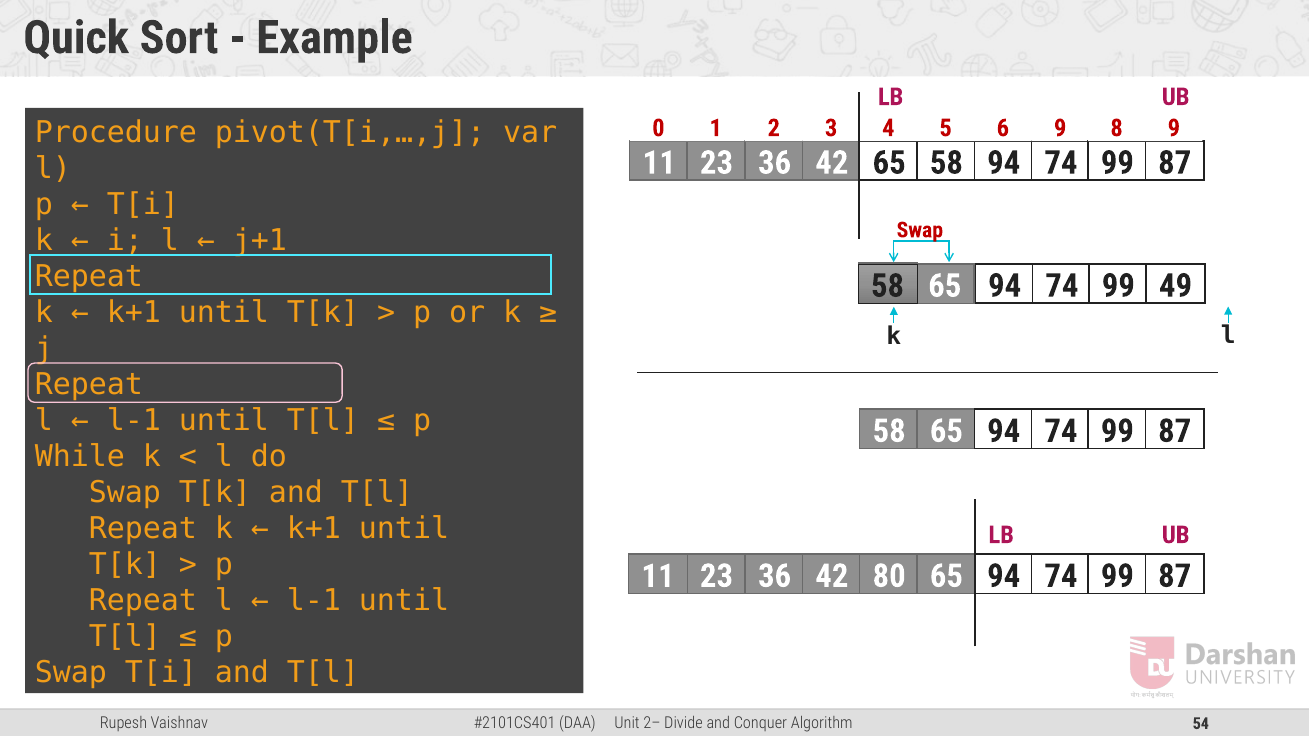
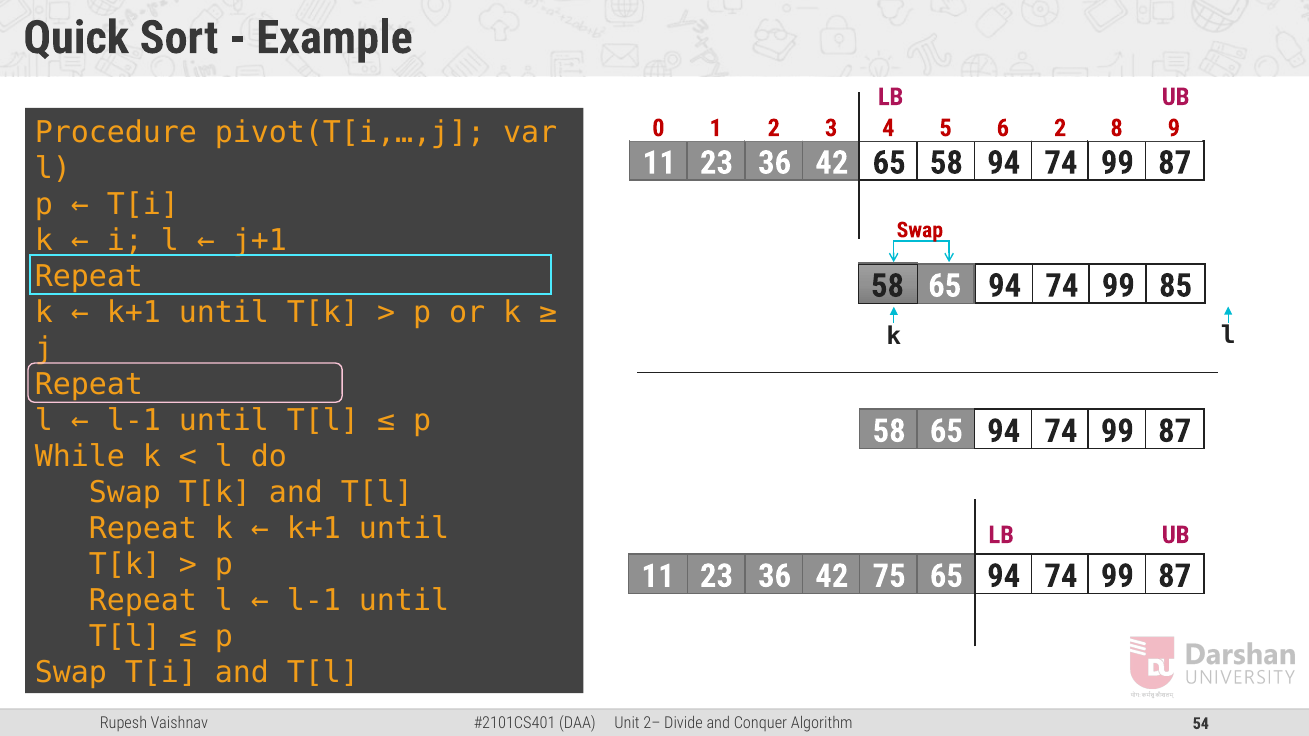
6 9: 9 -> 2
49: 49 -> 85
80: 80 -> 75
